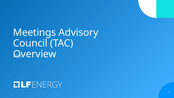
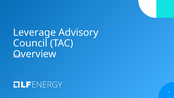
Meetings: Meetings -> Leverage
